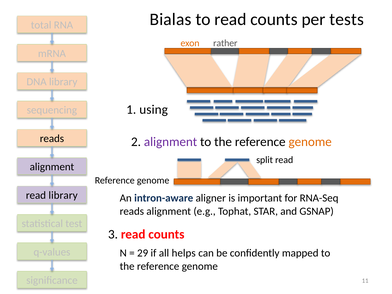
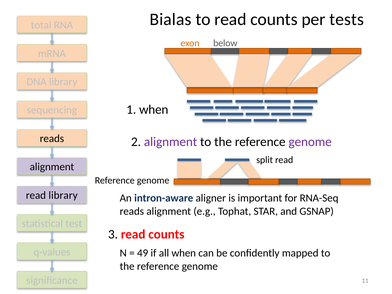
rather: rather -> below
1 using: using -> when
genome at (310, 142) colour: orange -> purple
29: 29 -> 49
all helps: helps -> when
